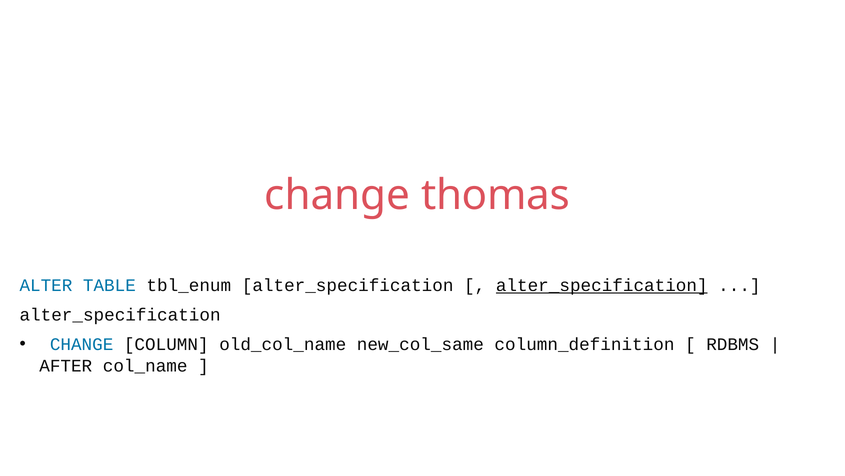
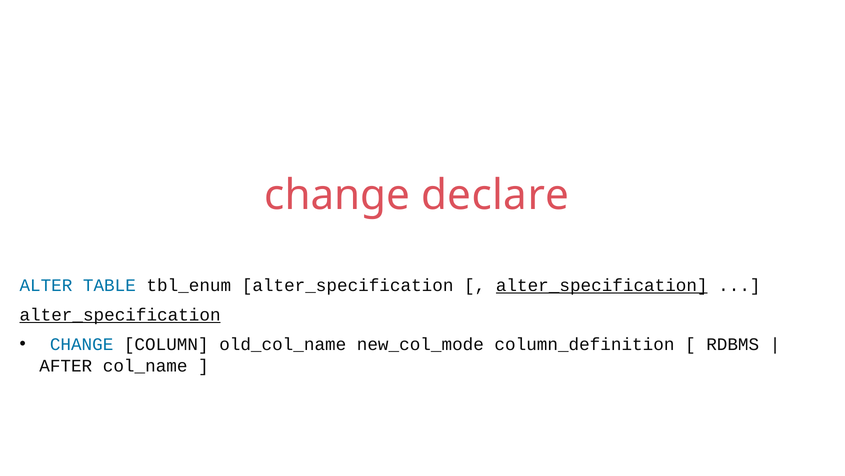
thomas: thomas -> declare
alter_specification at (120, 314) underline: none -> present
new_col_same: new_col_same -> new_col_mode
